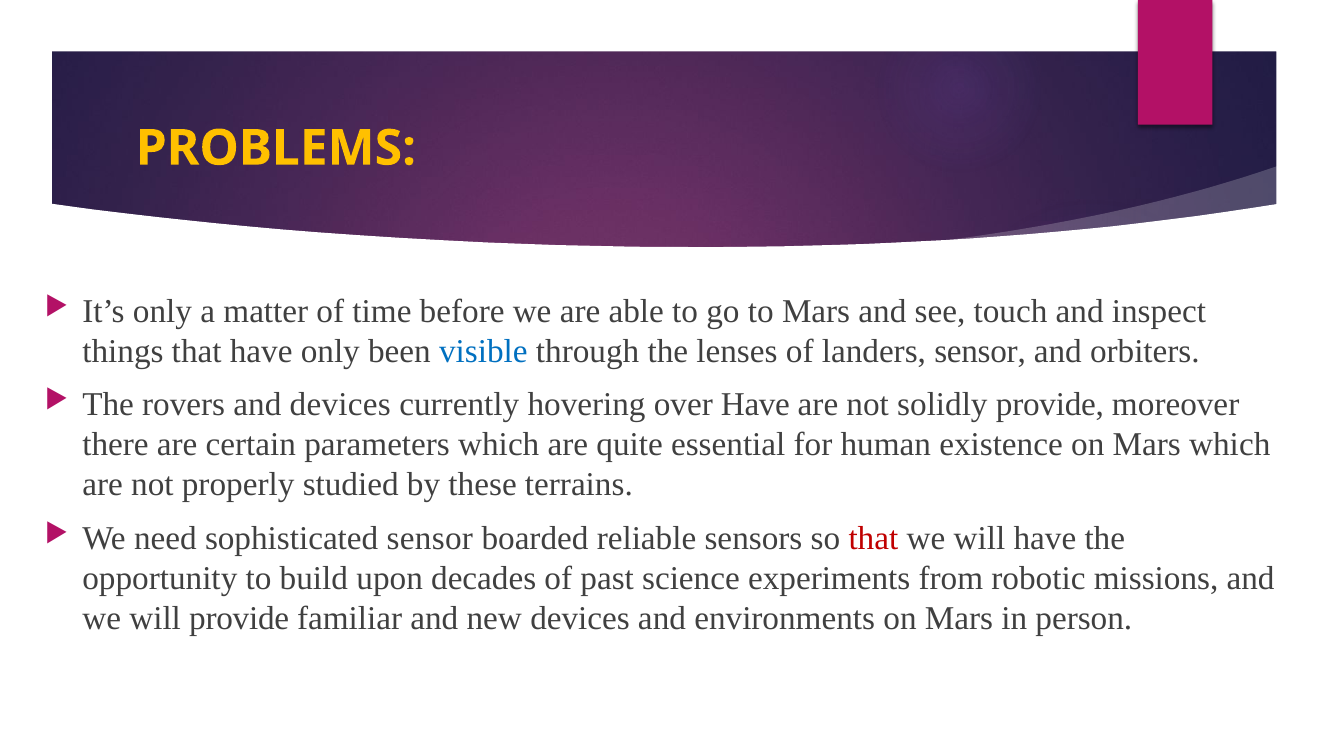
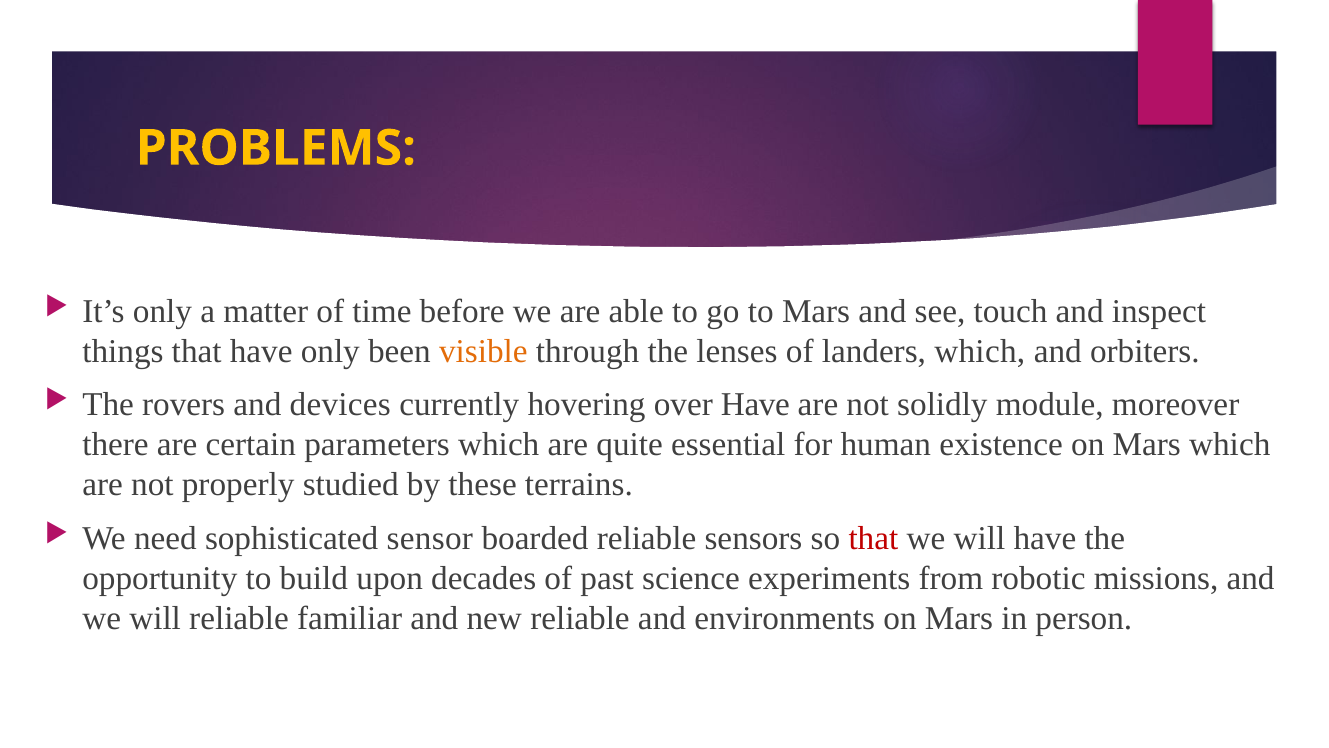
visible colour: blue -> orange
landers sensor: sensor -> which
solidly provide: provide -> module
will provide: provide -> reliable
new devices: devices -> reliable
